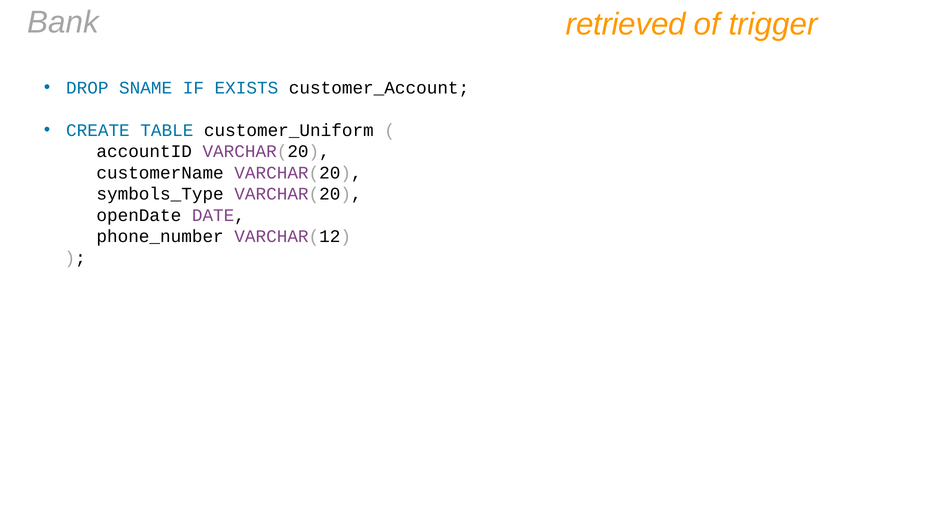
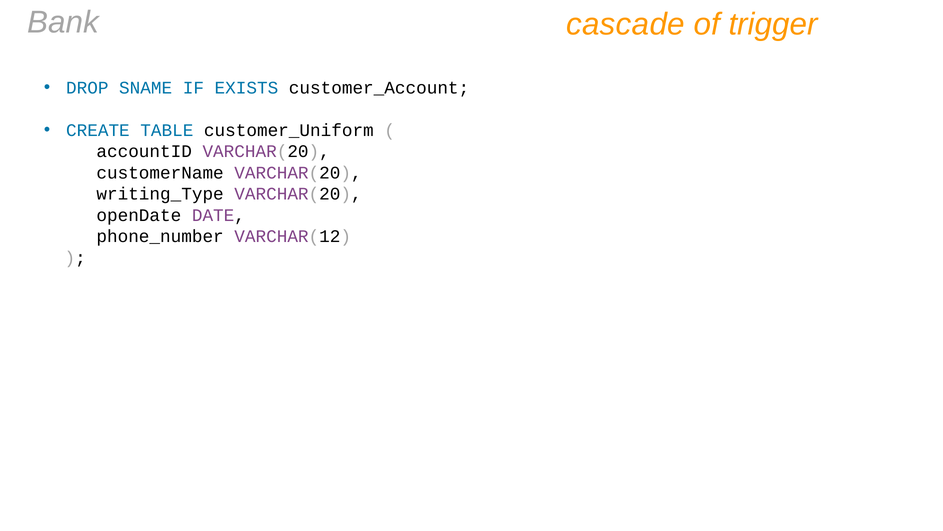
retrieved: retrieved -> cascade
symbols_Type: symbols_Type -> writing_Type
